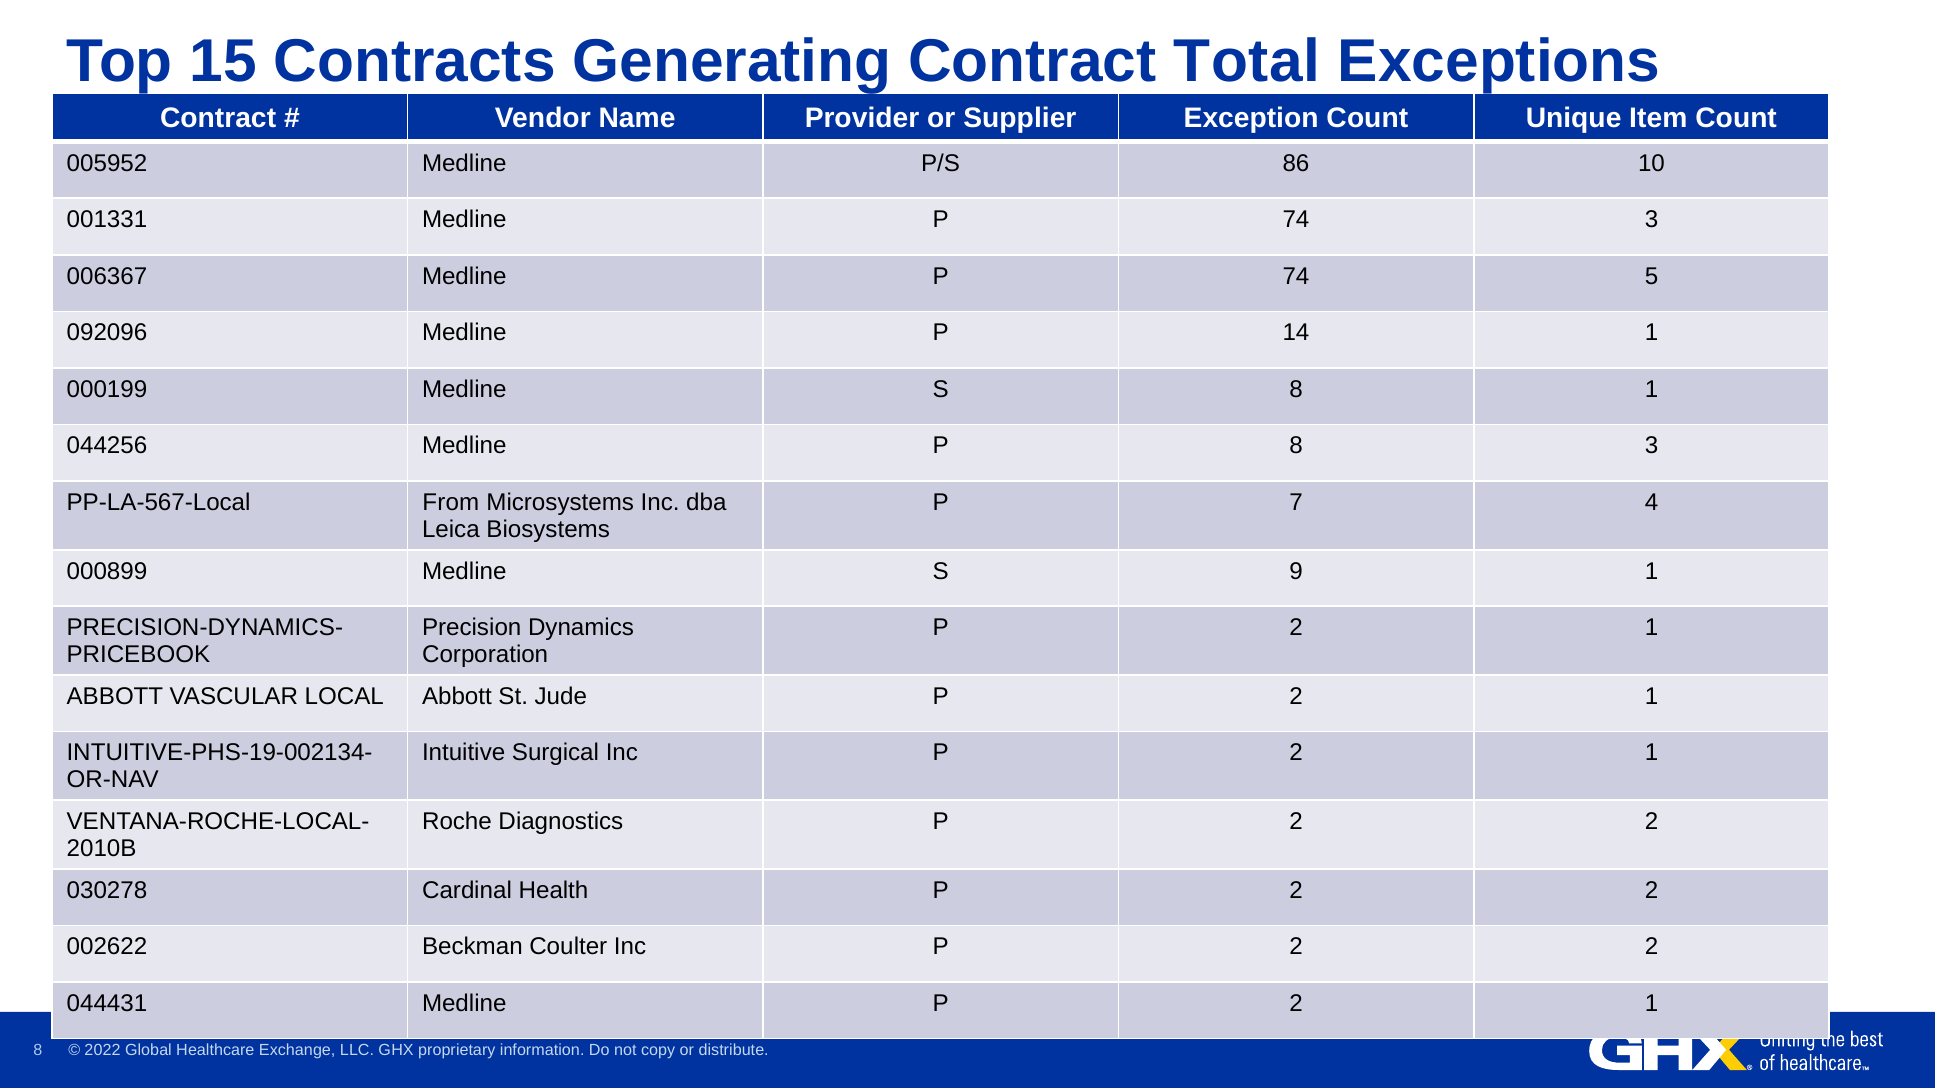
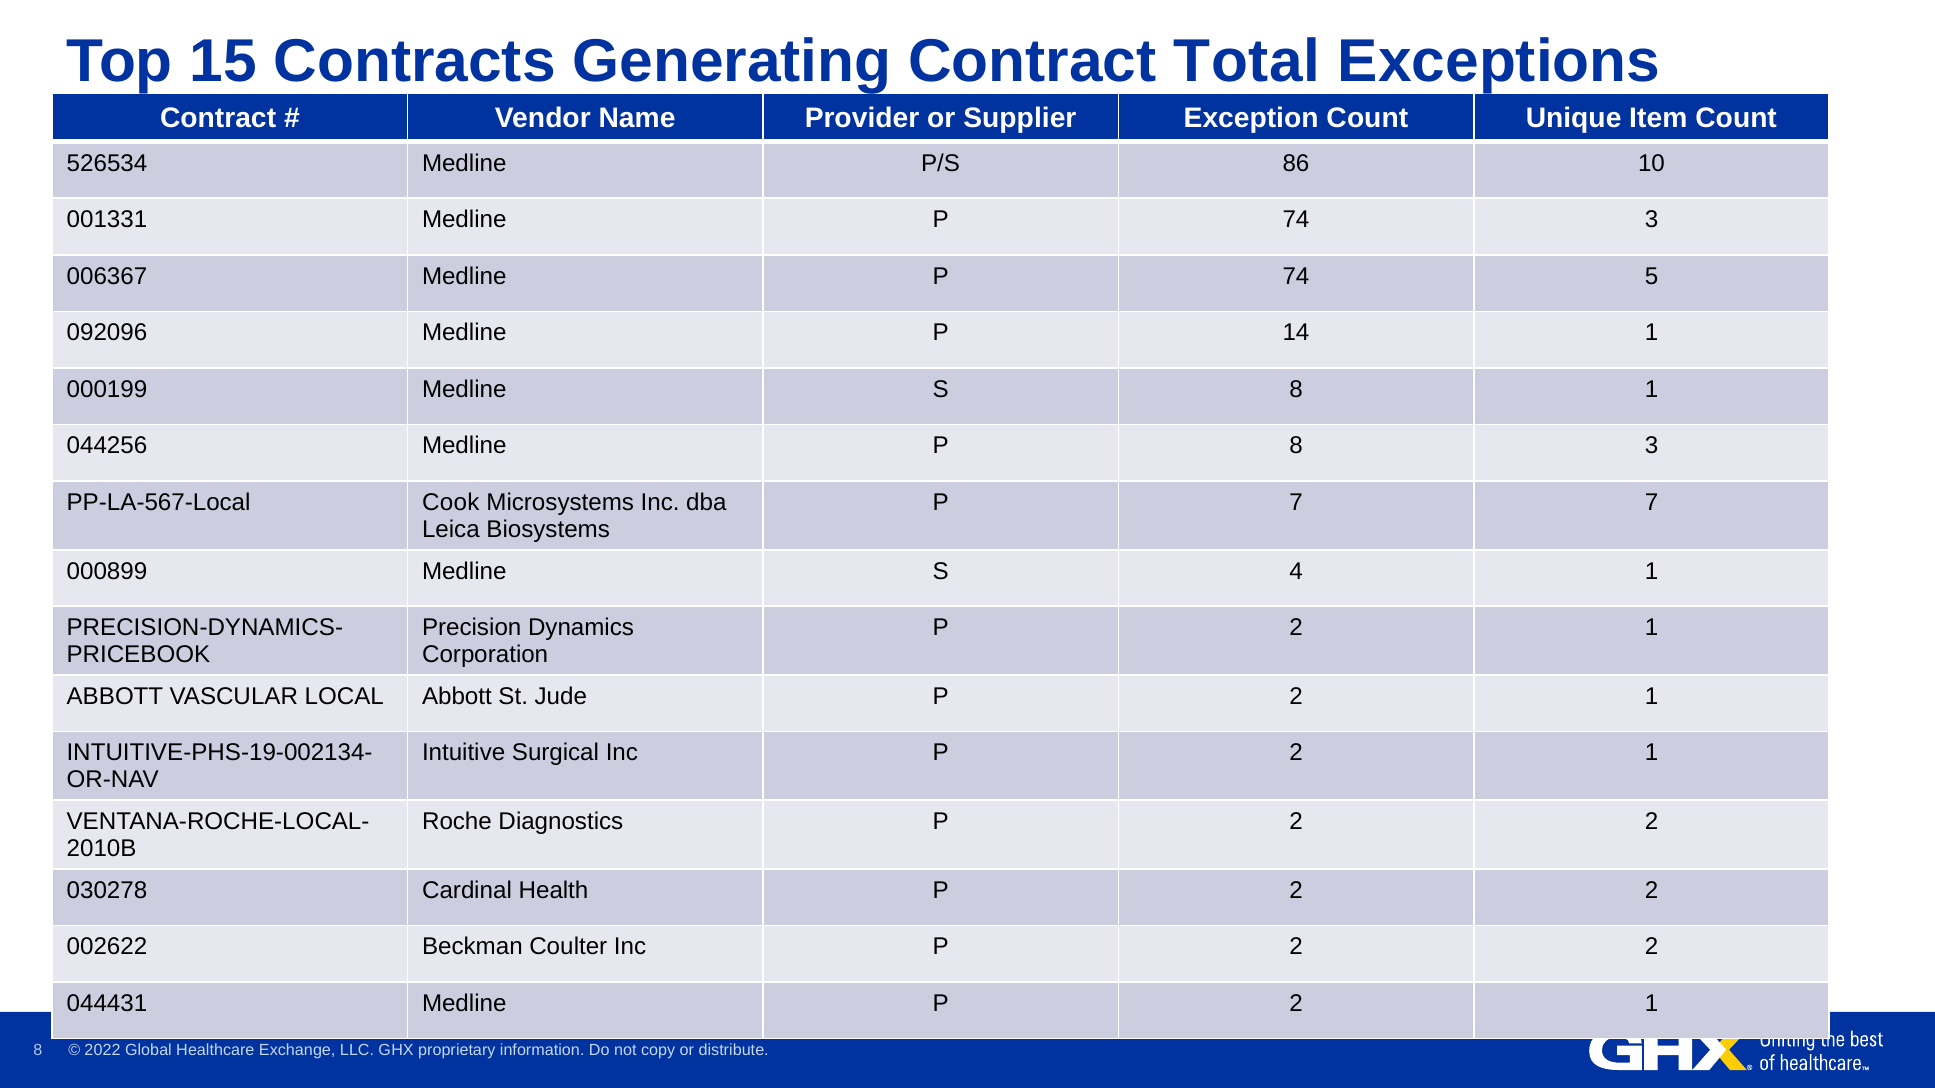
005952: 005952 -> 526534
From: From -> Cook
7 4: 4 -> 7
9: 9 -> 4
